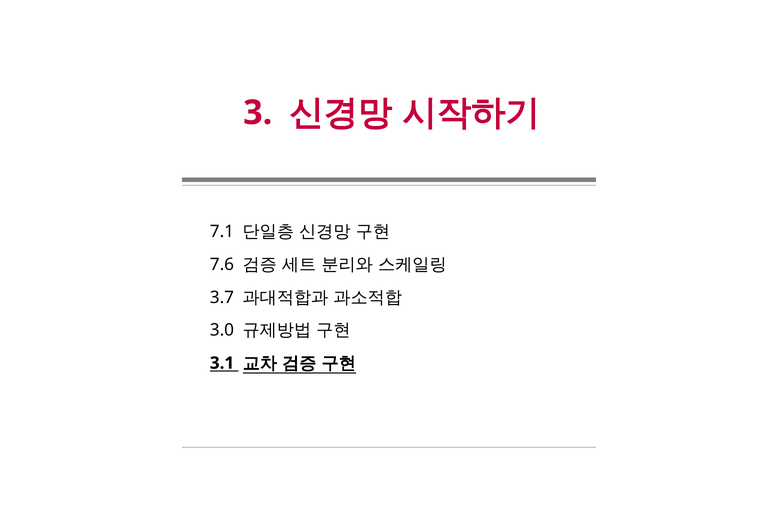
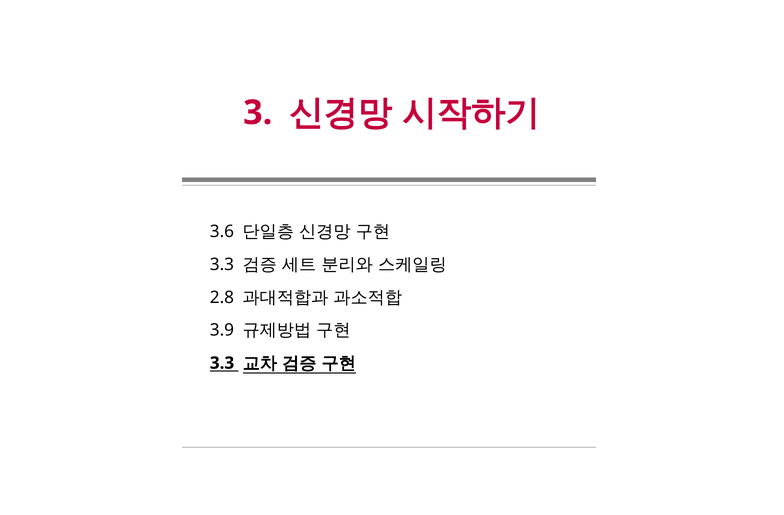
7.1: 7.1 -> 3.6
7.6 at (222, 265): 7.6 -> 3.3
3.7: 3.7 -> 2.8
3.0: 3.0 -> 3.9
3.1 at (222, 363): 3.1 -> 3.3
